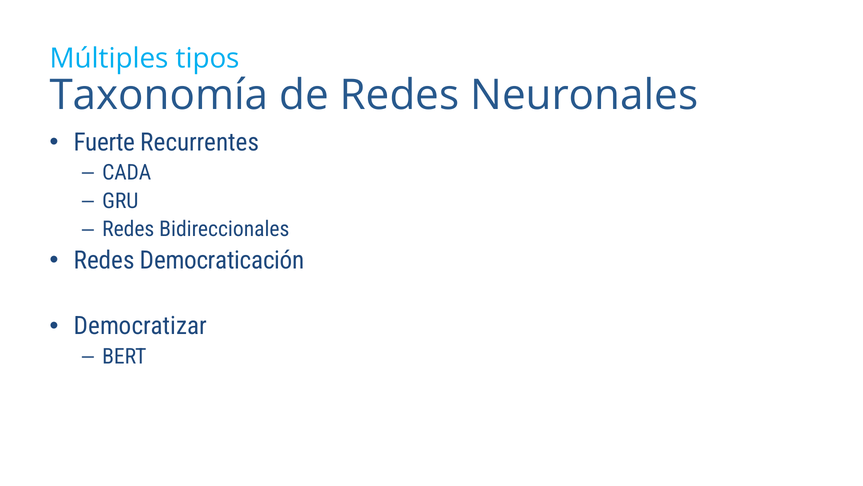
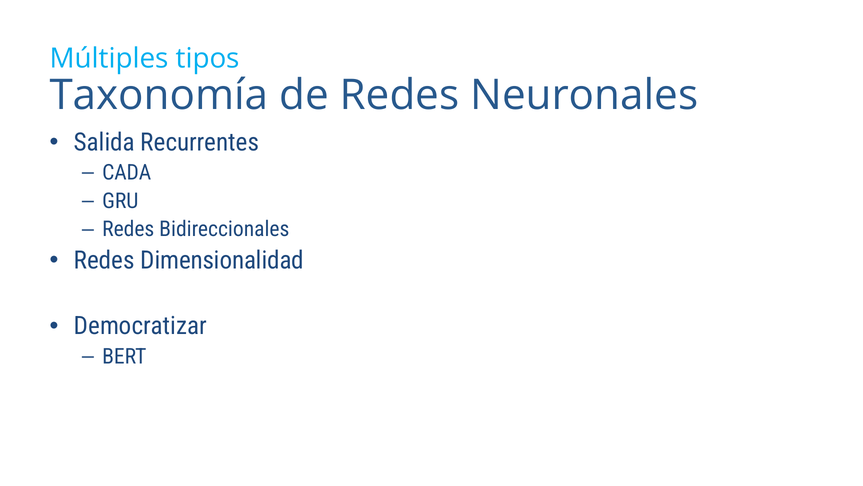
Fuerte: Fuerte -> Salida
Democraticación: Democraticación -> Dimensionalidad
